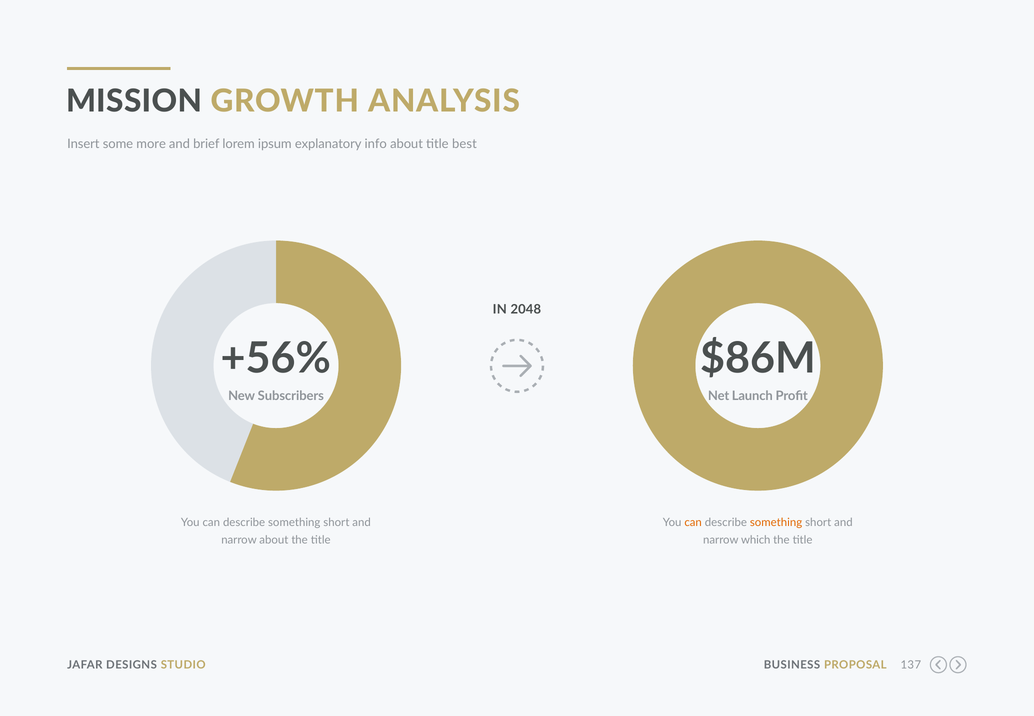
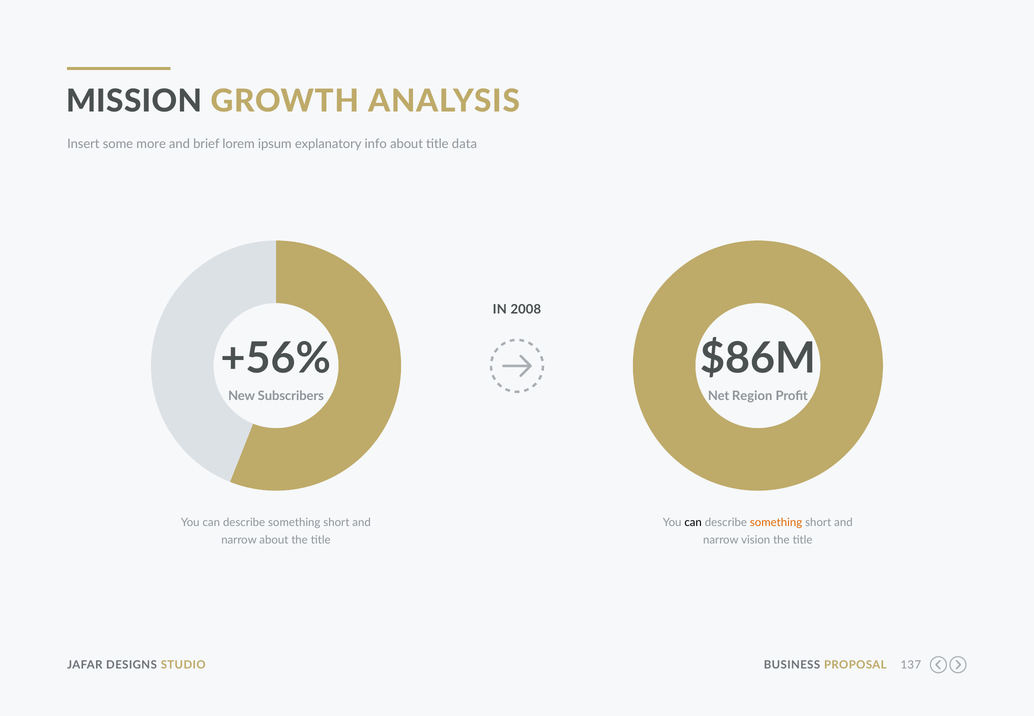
best: best -> data
2048: 2048 -> 2008
Launch: Launch -> Region
can at (693, 522) colour: orange -> black
which: which -> vision
